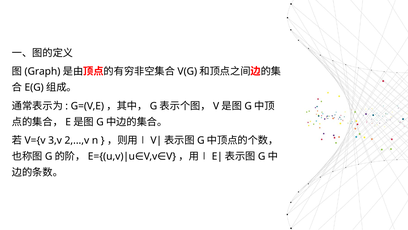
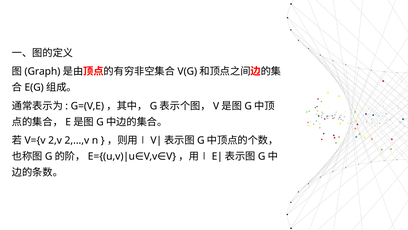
3,v: 3,v -> 2,v
